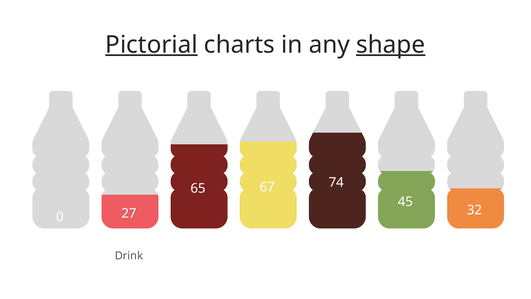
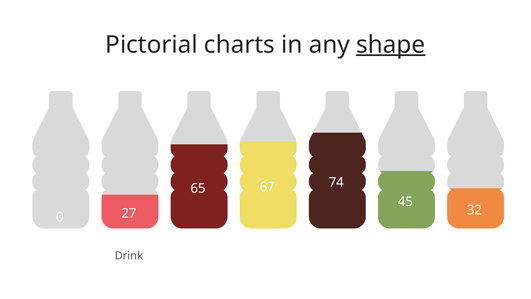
Pictorial underline: present -> none
